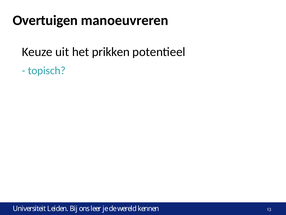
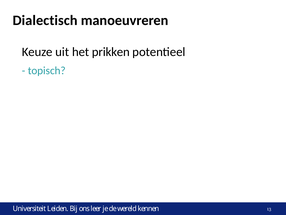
Overtuigen: Overtuigen -> Dialectisch
